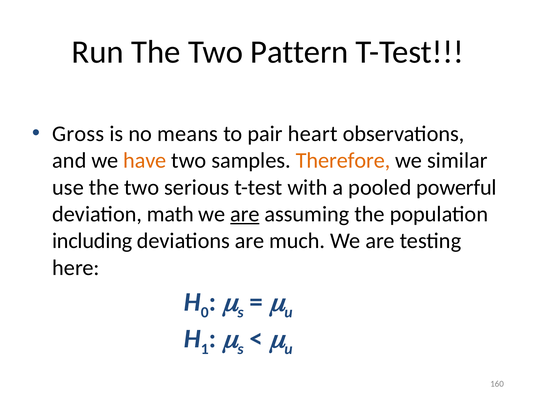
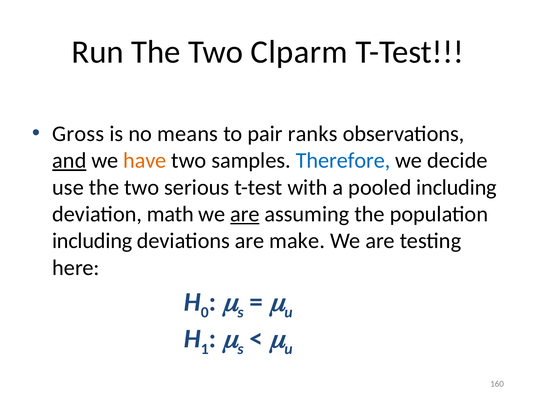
Pattern: Pattern -> Clparm
heart: heart -> ranks
and underline: none -> present
Therefore colour: orange -> blue
similar: similar -> decide
pooled powerful: powerful -> including
much: much -> make
